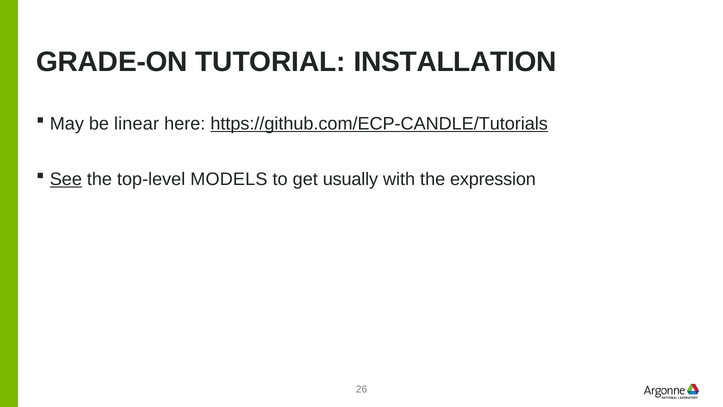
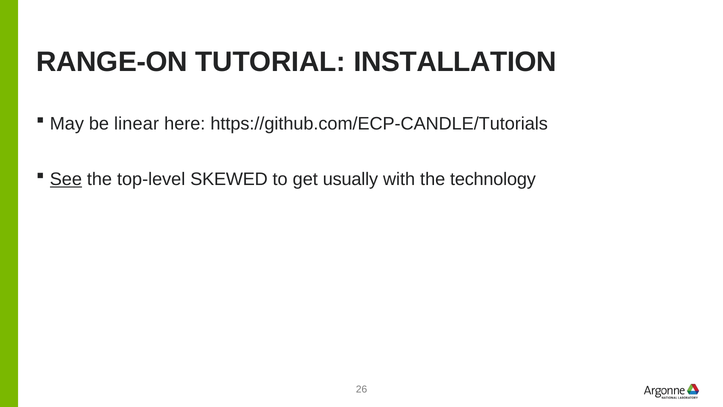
GRADE-ON: GRADE-ON -> RANGE-ON
https://github.com/ECP-CANDLE/Tutorials underline: present -> none
MODELS: MODELS -> SKEWED
expression: expression -> technology
